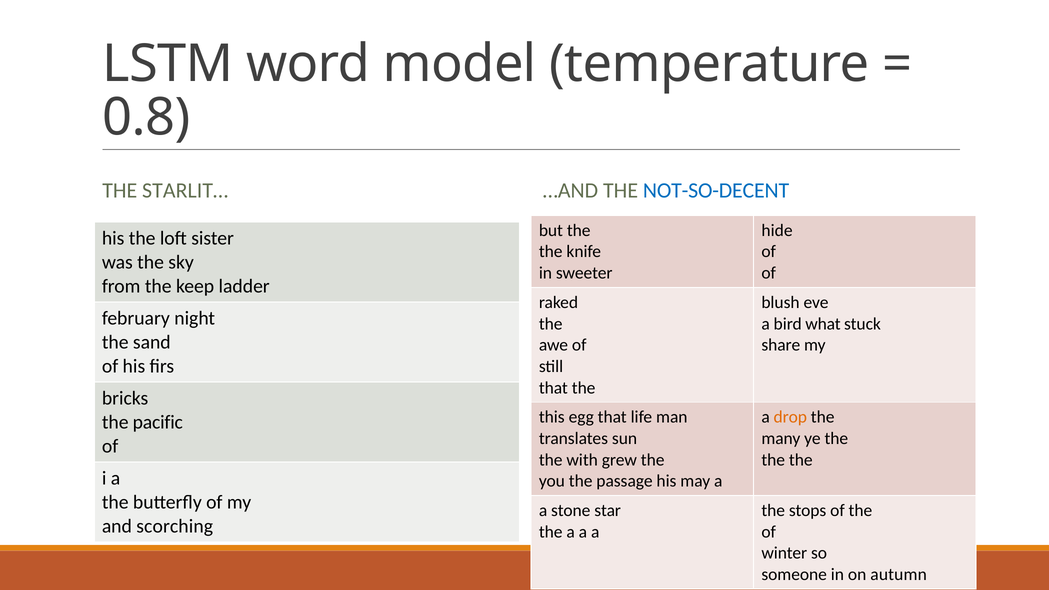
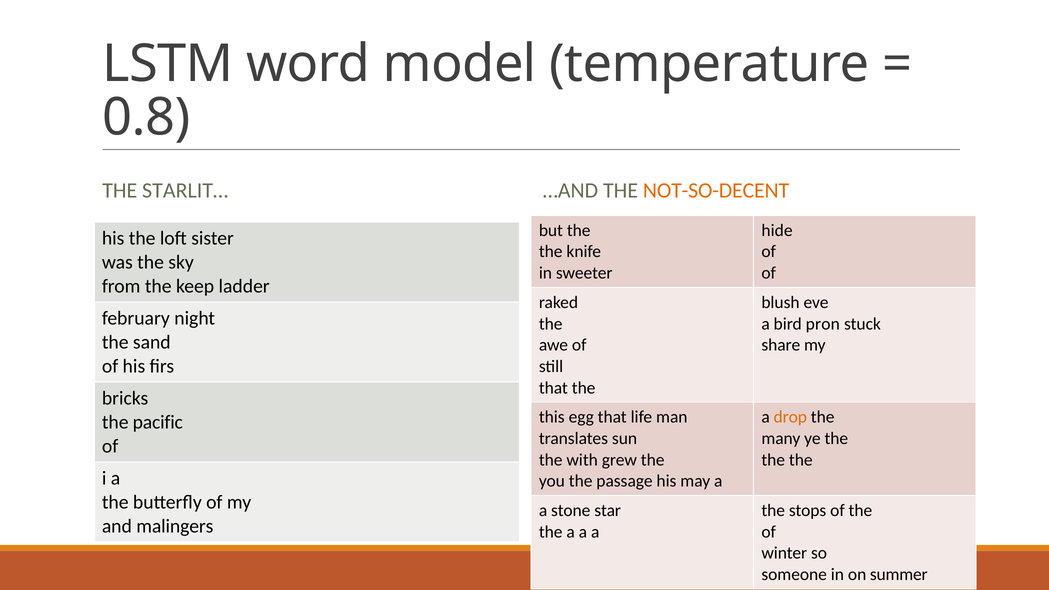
NOT-SO-DECENT colour: blue -> orange
what: what -> pron
scorching: scorching -> malingers
autumn: autumn -> summer
